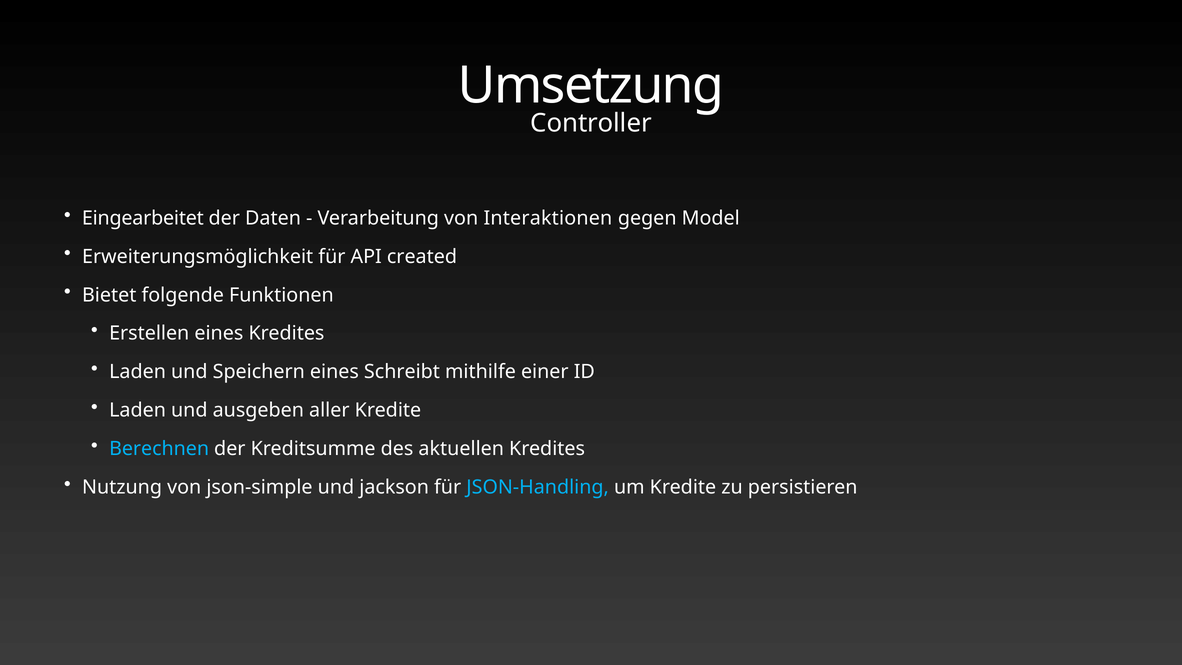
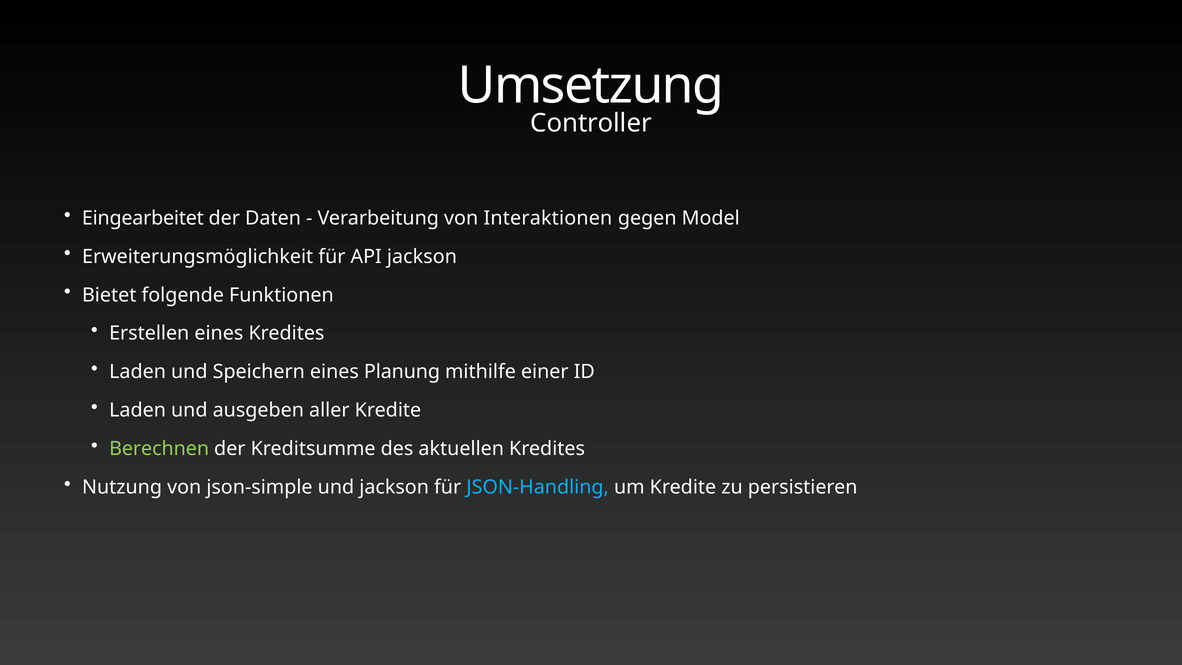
API created: created -> jackson
Schreibt: Schreibt -> Planung
Berechnen colour: light blue -> light green
